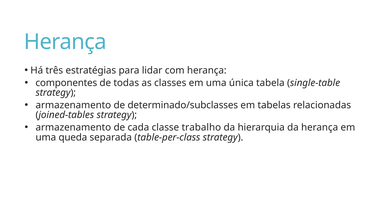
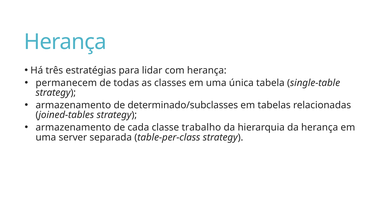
componentes: componentes -> permanecem
queda: queda -> server
